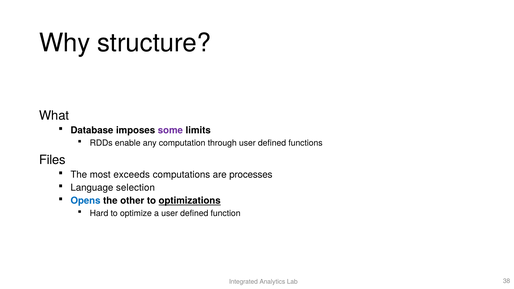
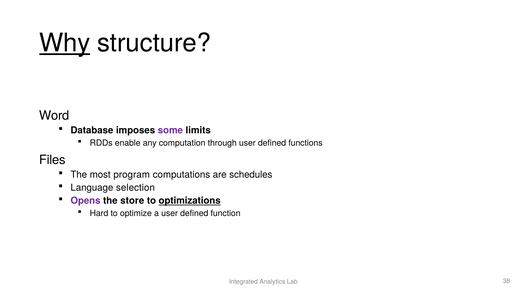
Why underline: none -> present
What: What -> Word
exceeds: exceeds -> program
processes: processes -> schedules
Opens colour: blue -> purple
other: other -> store
